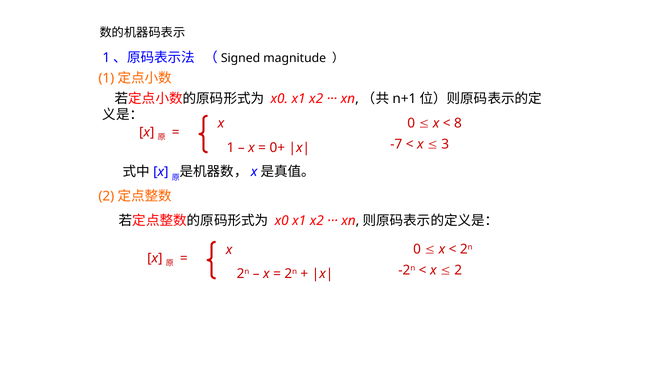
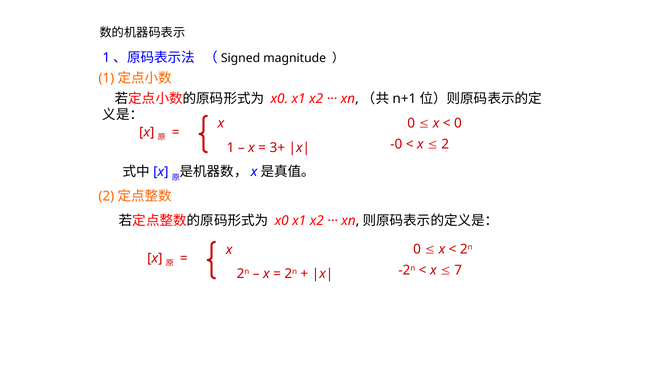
8 at (458, 123): 8 -> 0
0+: 0+ -> 3+
-7: -7 -> -0
3 at (445, 144): 3 -> 2
2 at (458, 270): 2 -> 7
